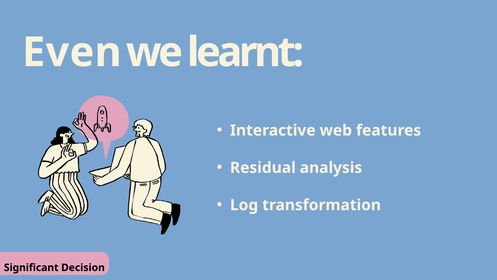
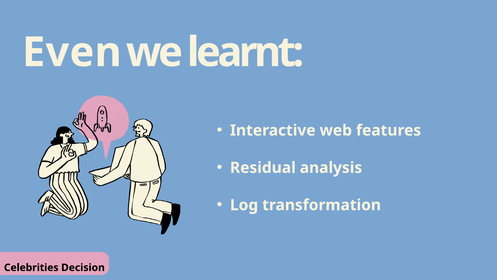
Significant: Significant -> Celebrities
